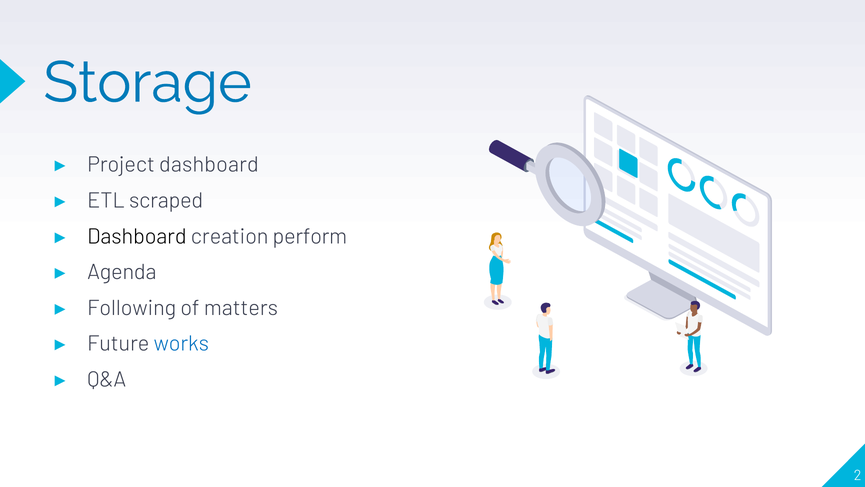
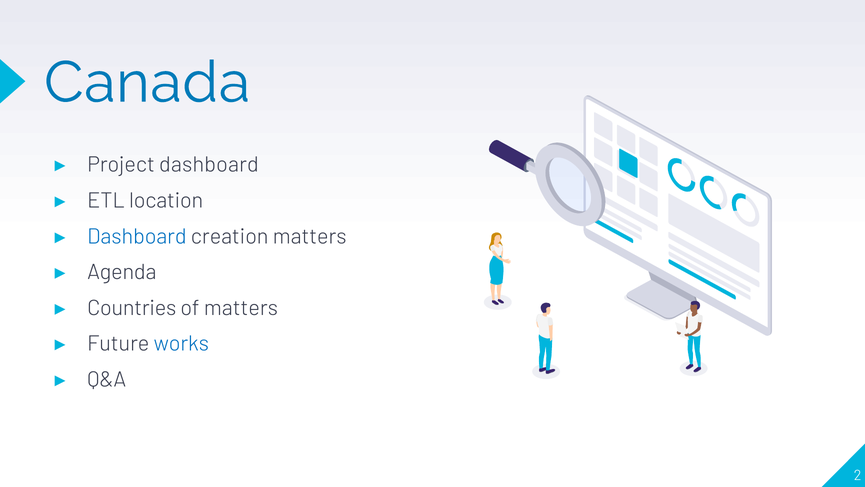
Storage: Storage -> Canada
scraped: scraped -> location
Dashboard at (137, 236) colour: black -> blue
creation perform: perform -> matters
Following: Following -> Countries
